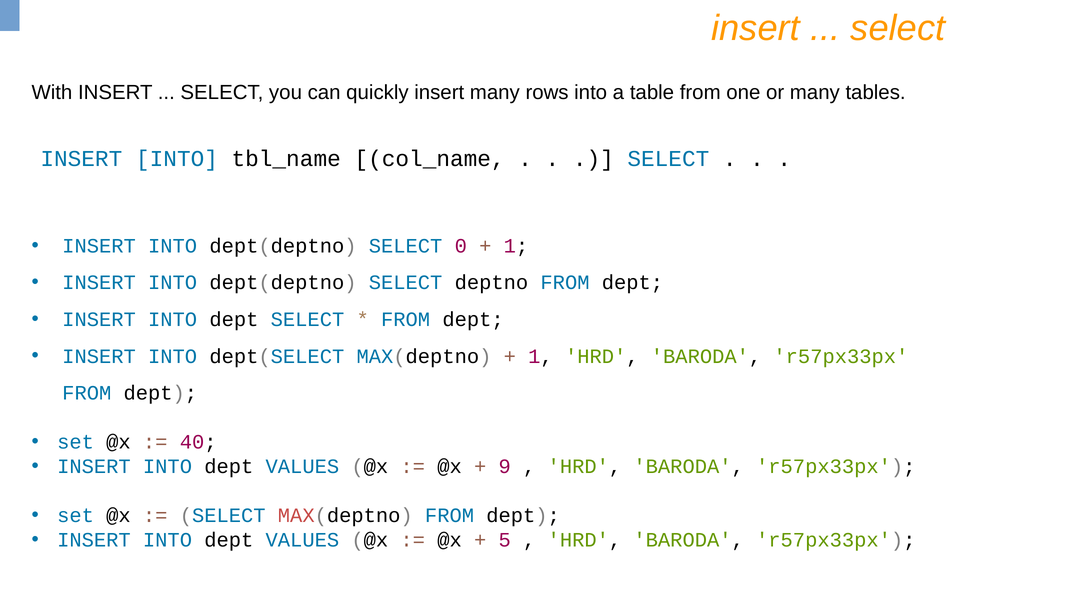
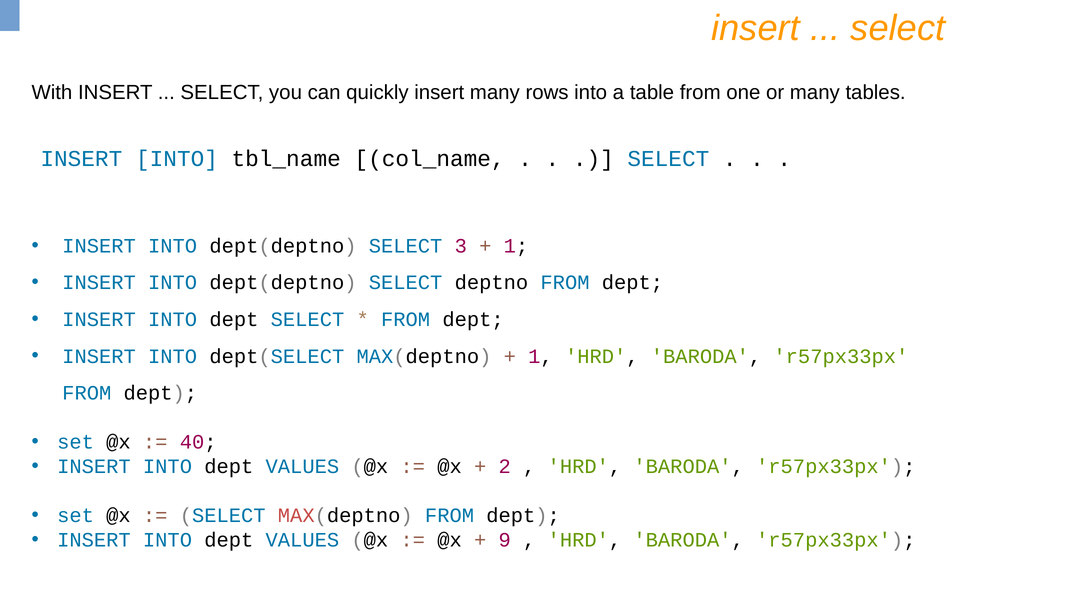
0: 0 -> 3
9: 9 -> 2
5: 5 -> 9
